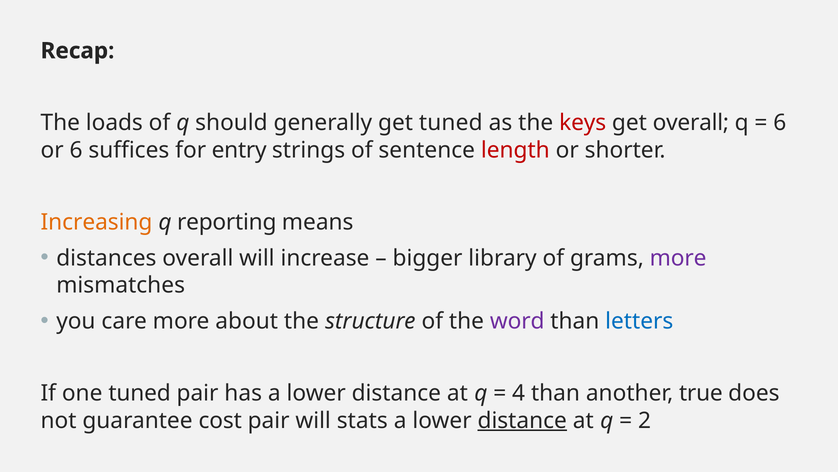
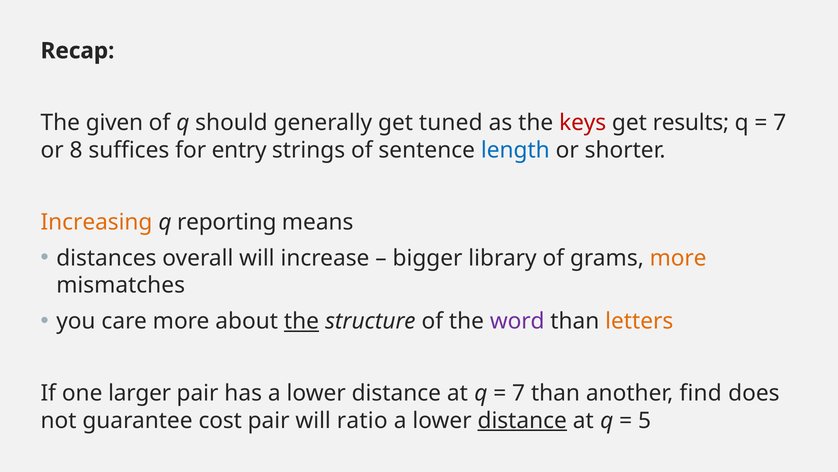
loads: loads -> given
get overall: overall -> results
6 at (780, 123): 6 -> 7
or 6: 6 -> 8
length colour: red -> blue
more at (678, 258) colour: purple -> orange
the at (301, 321) underline: none -> present
letters colour: blue -> orange
one tuned: tuned -> larger
4 at (519, 393): 4 -> 7
true: true -> find
stats: stats -> ratio
2: 2 -> 5
